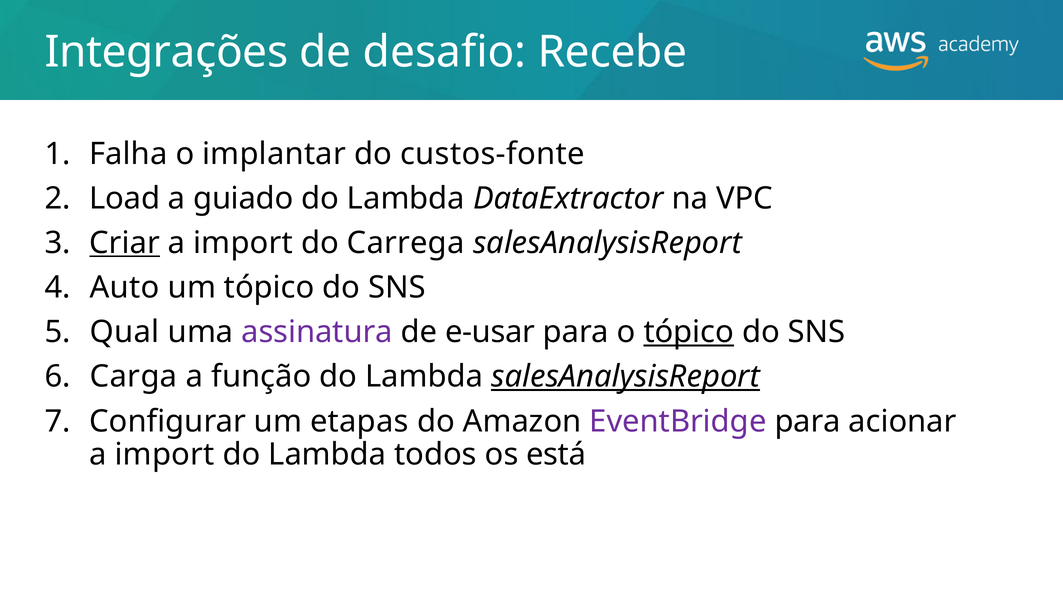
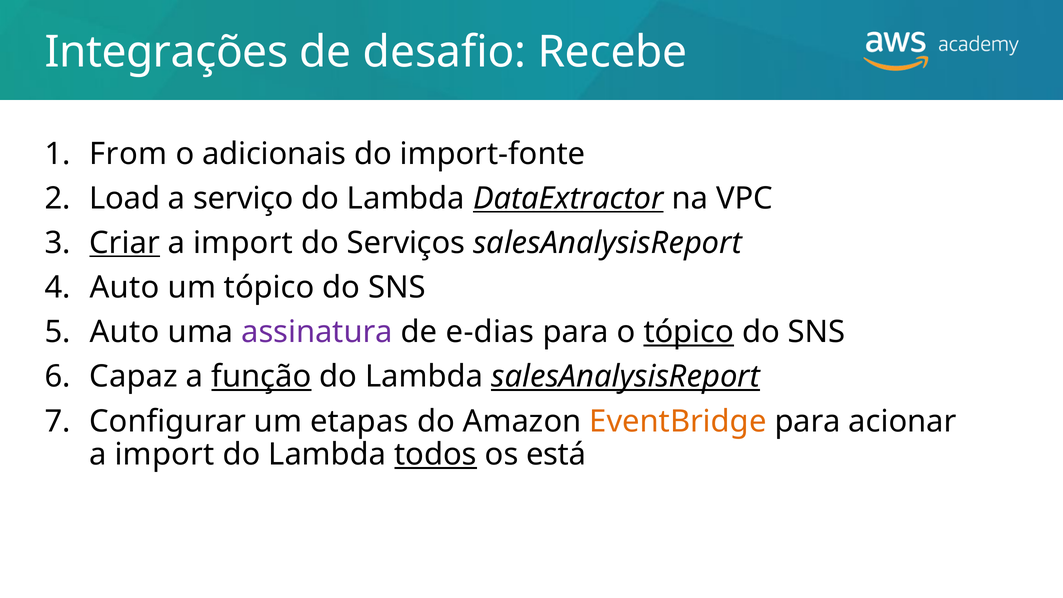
Falha: Falha -> From
implantar: implantar -> adicionais
custos-fonte: custos-fonte -> import-fonte
guiado: guiado -> serviço
DataExtractor underline: none -> present
Carrega: Carrega -> Serviços
Qual at (124, 332): Qual -> Auto
e-usar: e-usar -> e-dias
Carga: Carga -> Capaz
função underline: none -> present
EventBridge colour: purple -> orange
todos underline: none -> present
